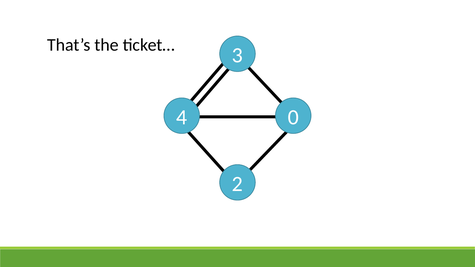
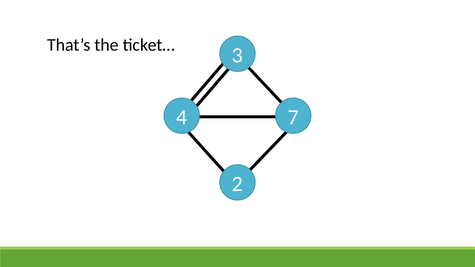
0: 0 -> 7
